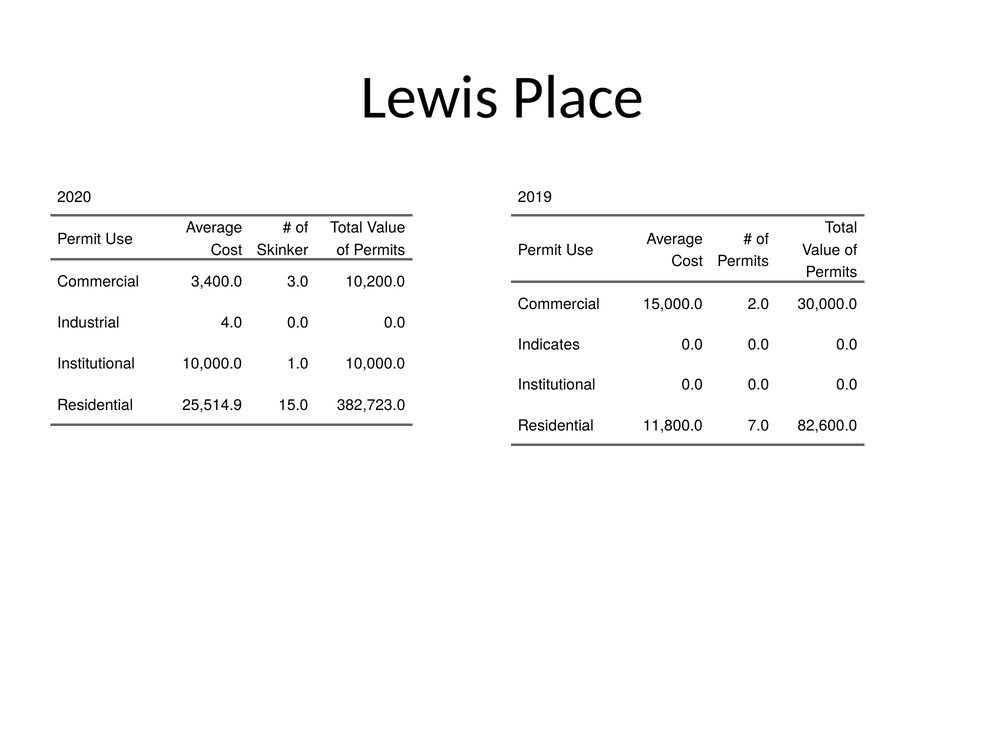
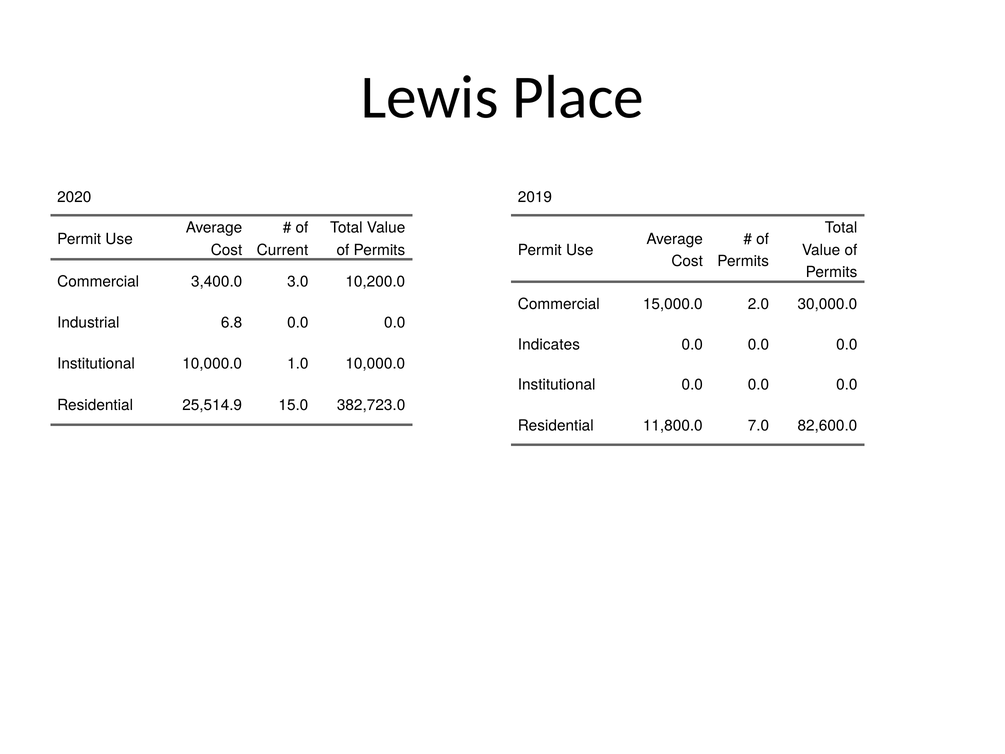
Skinker: Skinker -> Current
4.0: 4.0 -> 6.8
